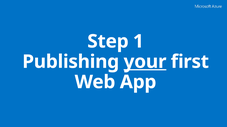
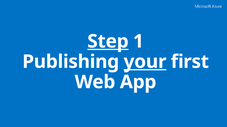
Step underline: none -> present
